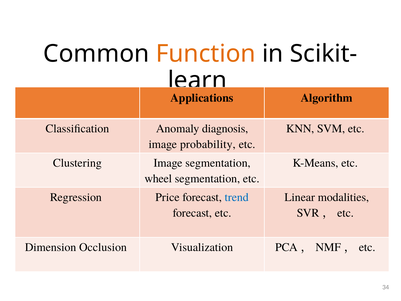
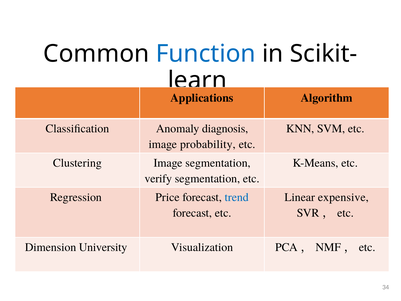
Function colour: orange -> blue
wheel: wheel -> verify
modalities: modalities -> expensive
Occlusion: Occlusion -> University
